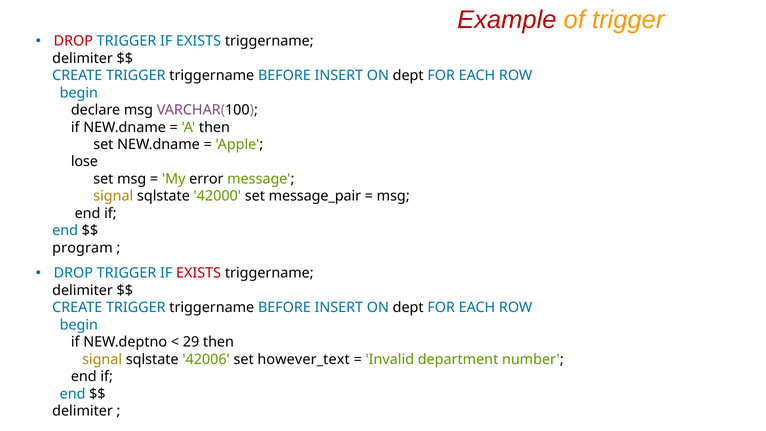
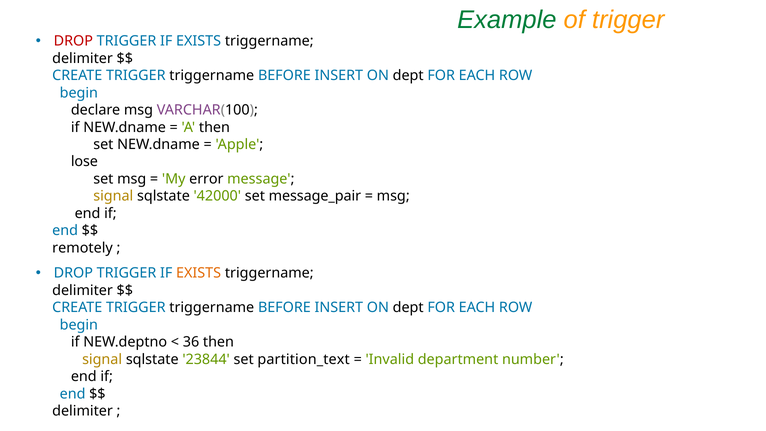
Example colour: red -> green
program: program -> remotely
EXISTS at (199, 273) colour: red -> orange
29: 29 -> 36
42006: 42006 -> 23844
however_text: however_text -> partition_text
